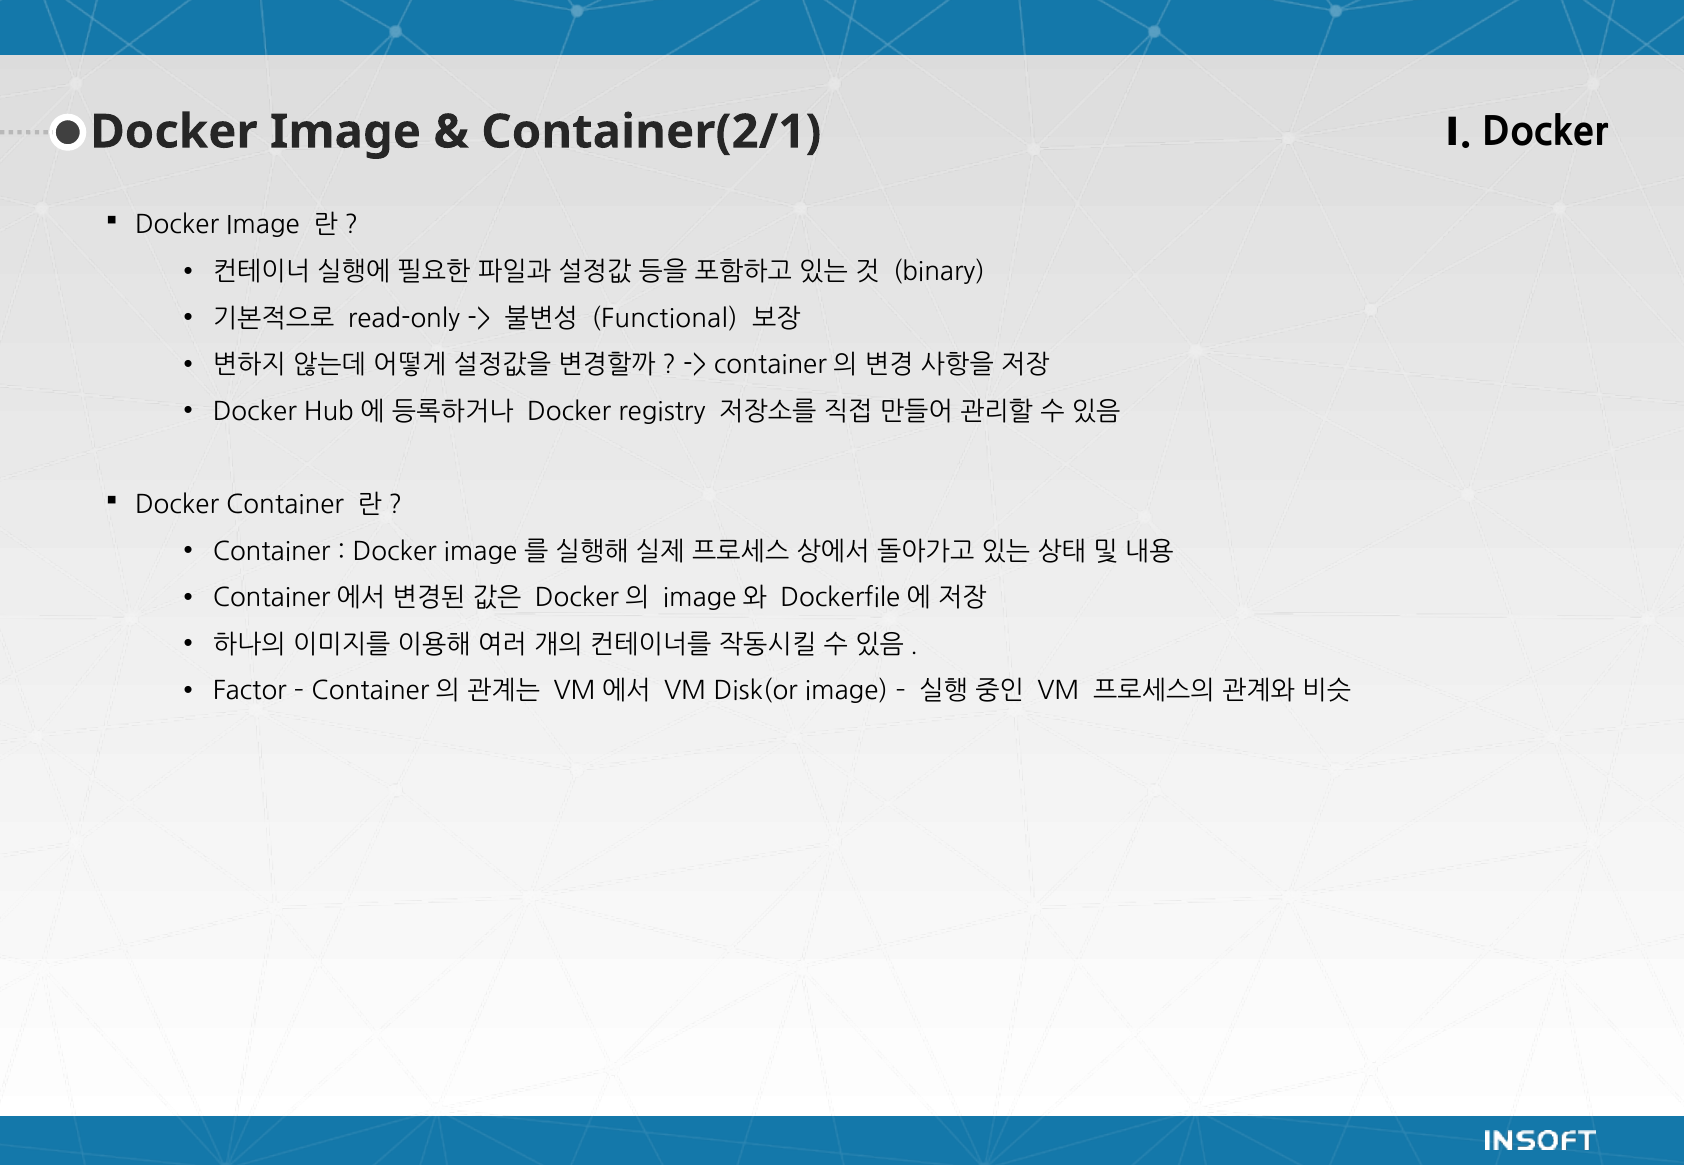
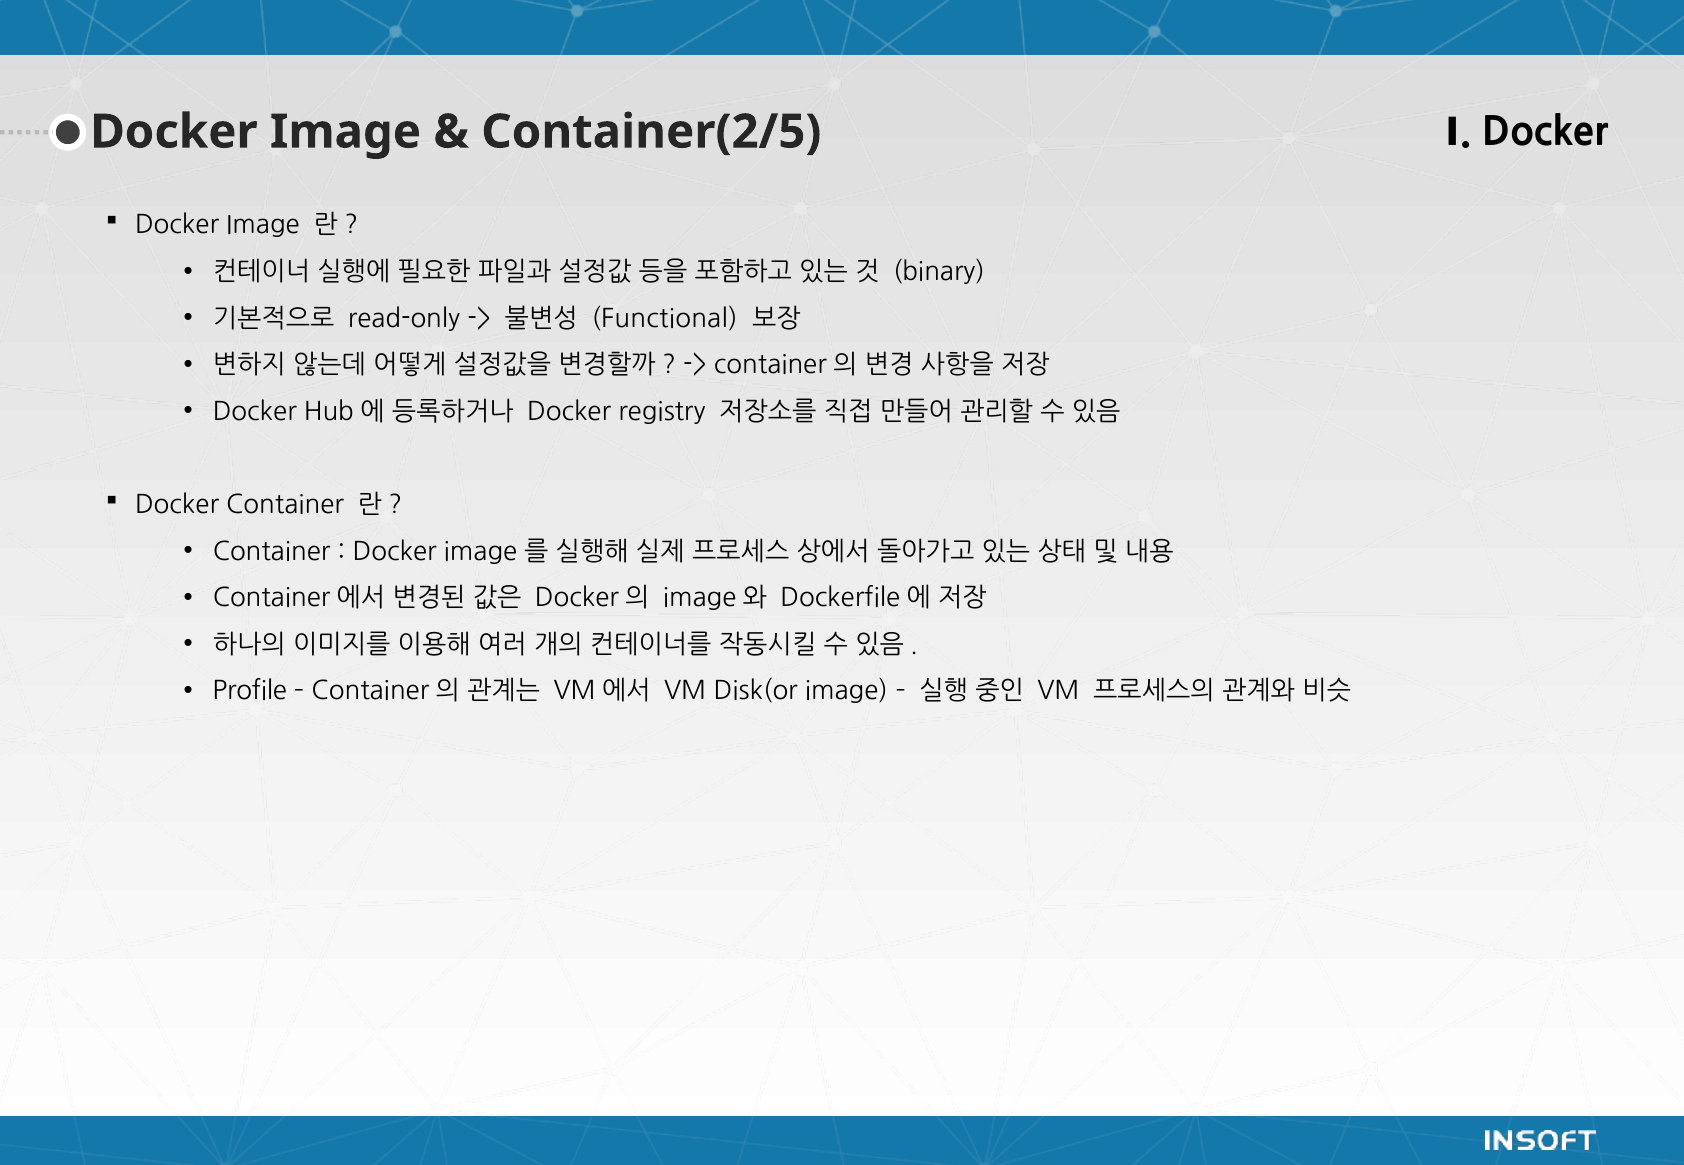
Container(2/1: Container(2/1 -> Container(2/5
Factor: Factor -> Profile
